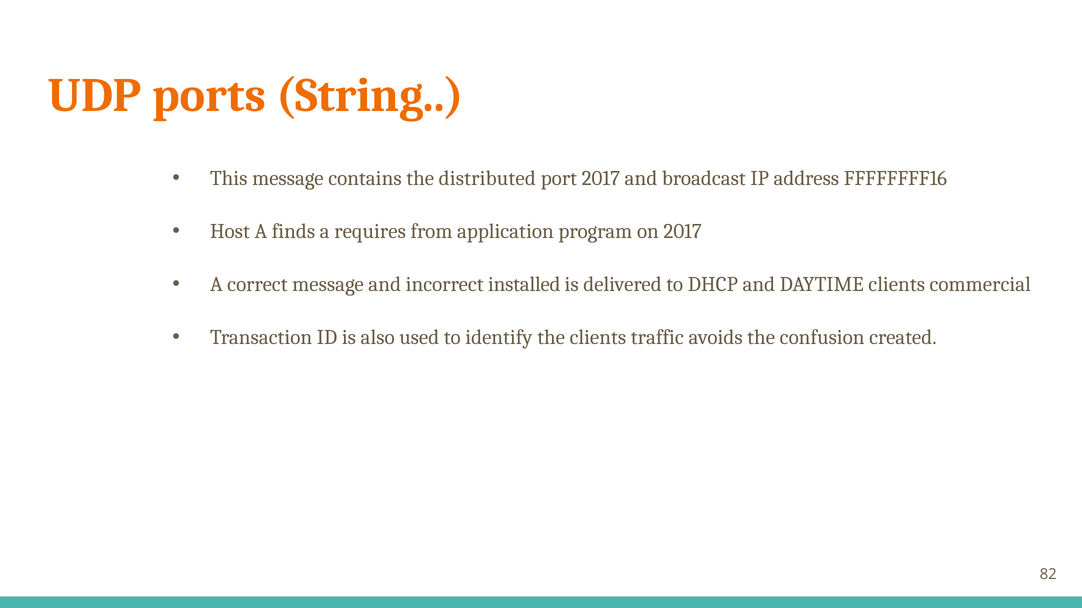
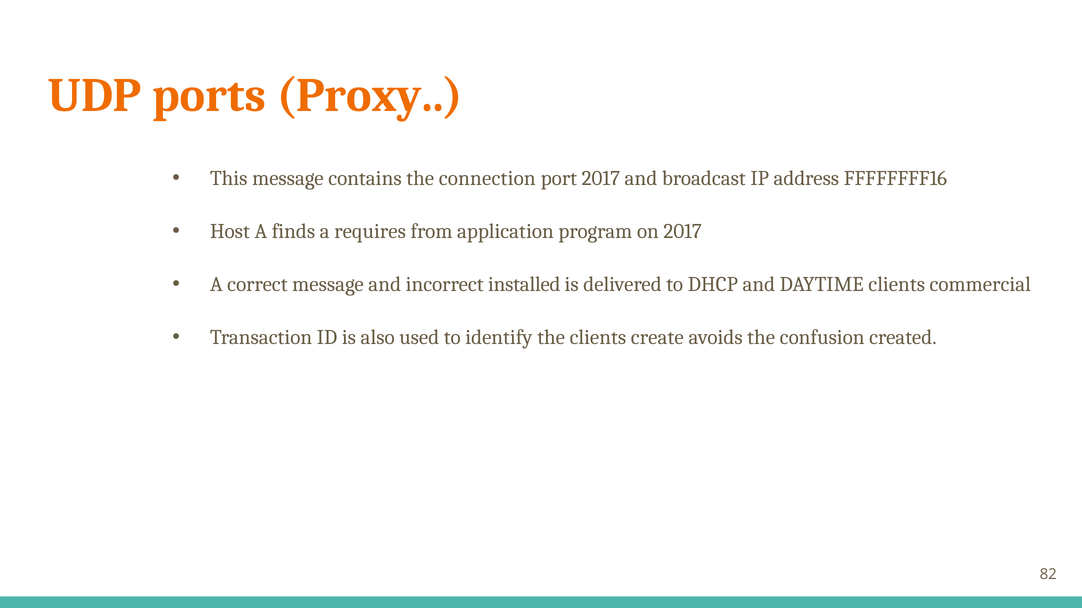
String: String -> Proxy
distributed: distributed -> connection
traffic: traffic -> create
